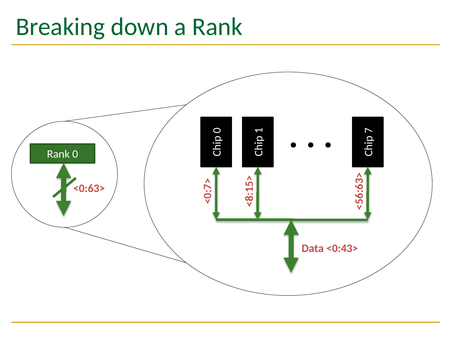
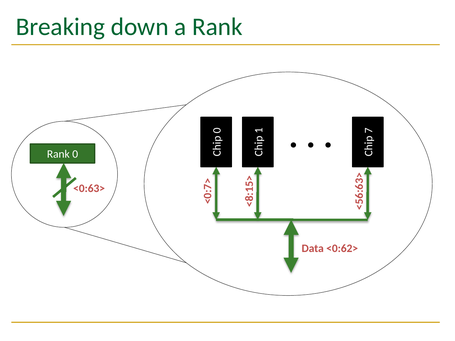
<0:43>: <0:43> -> <0:62>
